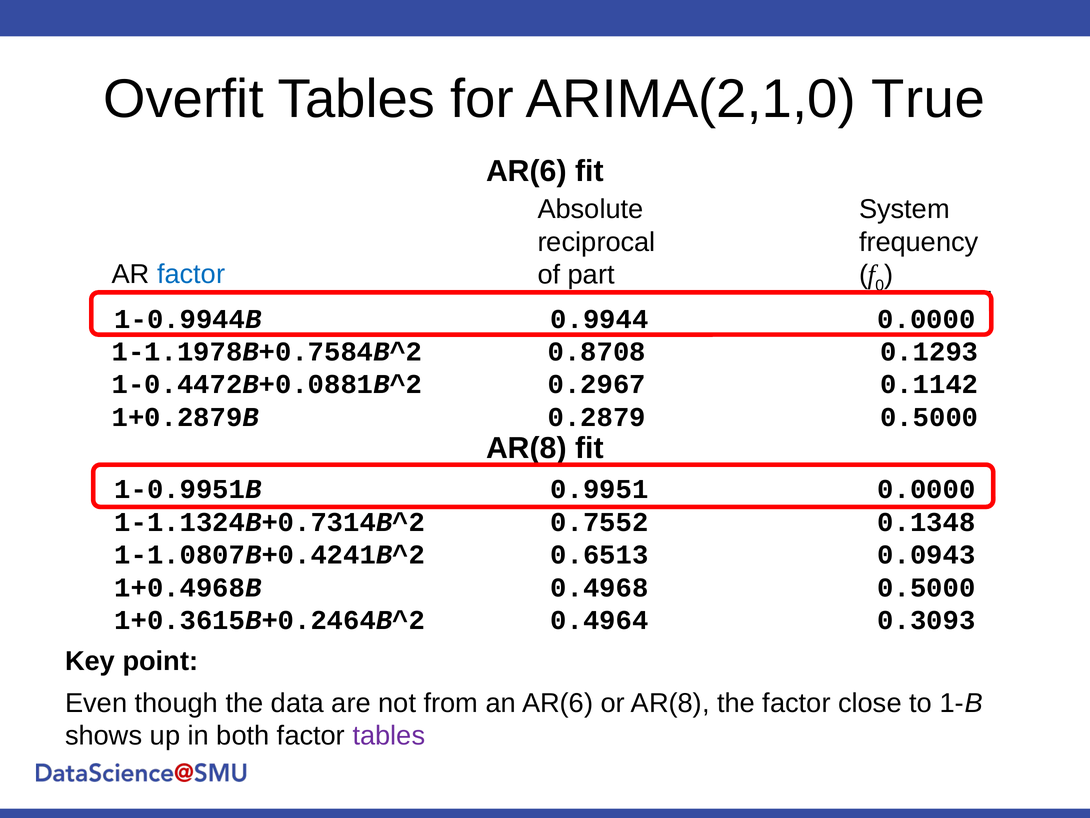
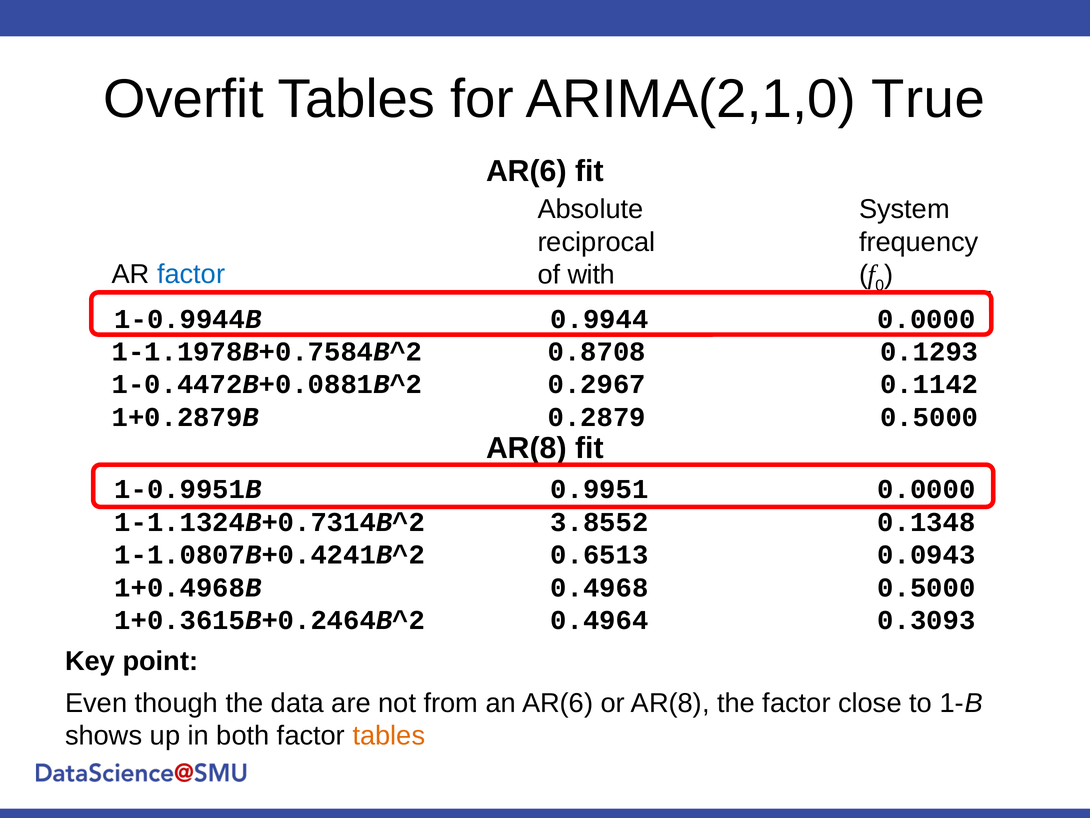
part: part -> with
0.7552: 0.7552 -> 3.8552
tables at (389, 735) colour: purple -> orange
